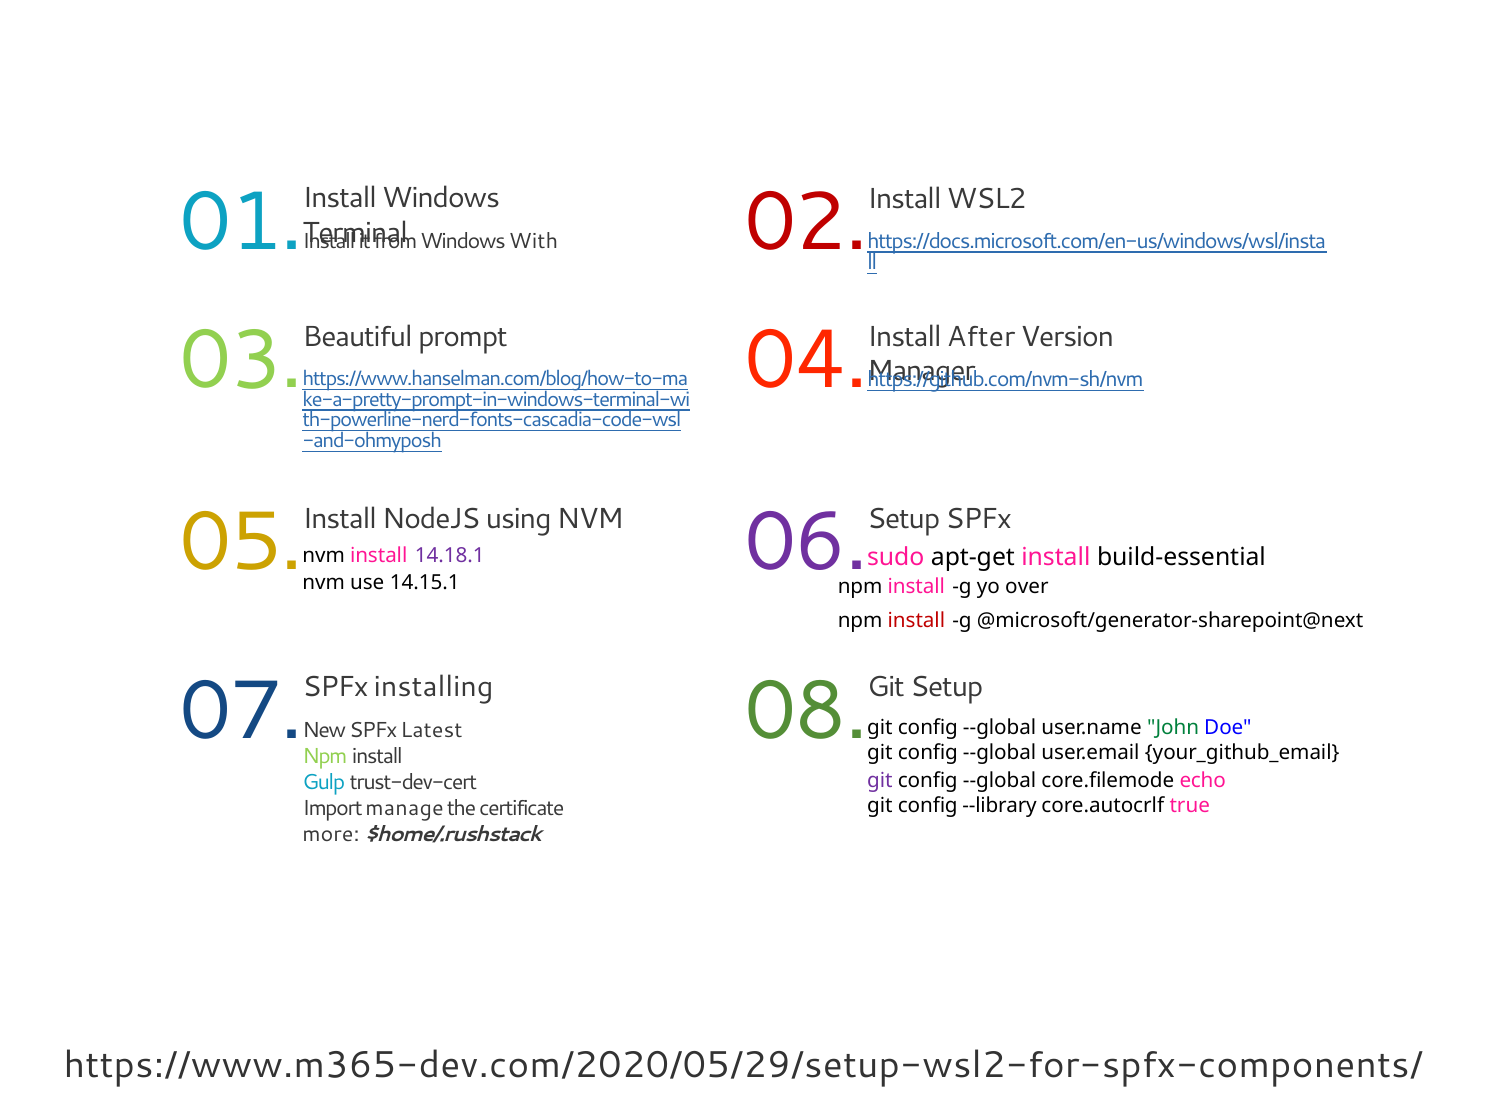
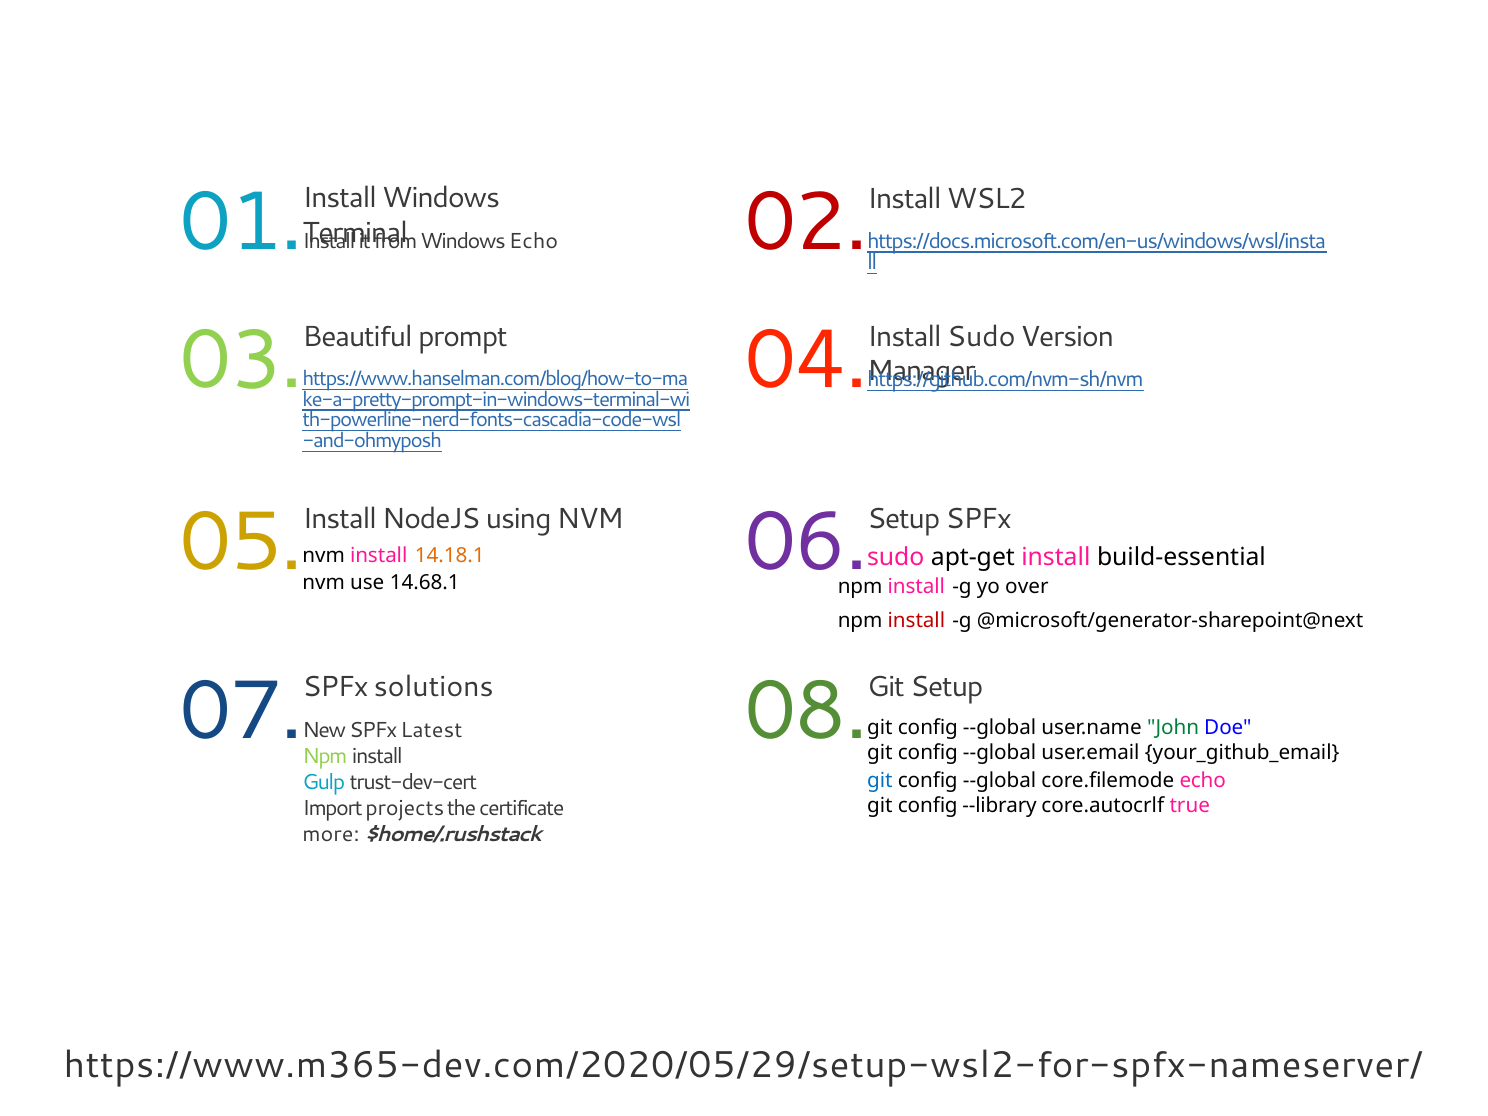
Windows With: With -> Echo
After at (981, 337): After -> Sudo
14.18.1 colour: purple -> orange
14.15.1: 14.15.1 -> 14.68.1
installing: installing -> solutions
git at (880, 781) colour: purple -> blue
manage: manage -> projects
https://www.m365-dev.com/2020/05/29/setup-wsl2-for-spfx-components/: https://www.m365-dev.com/2020/05/29/setup-wsl2-for-spfx-components/ -> https://www.m365-dev.com/2020/05/29/setup-wsl2-for-spfx-nameserver/
